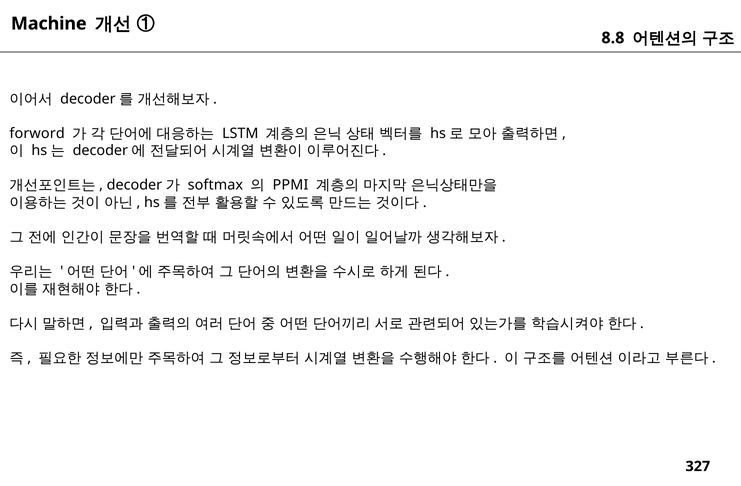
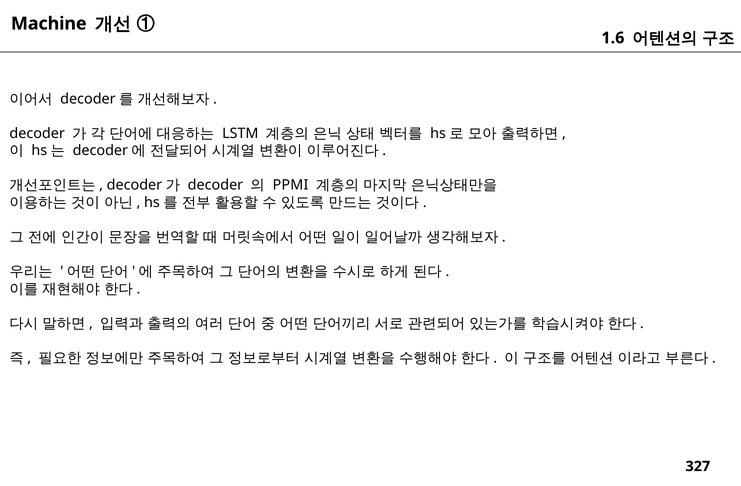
8.8: 8.8 -> 1.6
forword at (37, 134): forword -> decoder
softmax at (215, 185): softmax -> decoder
